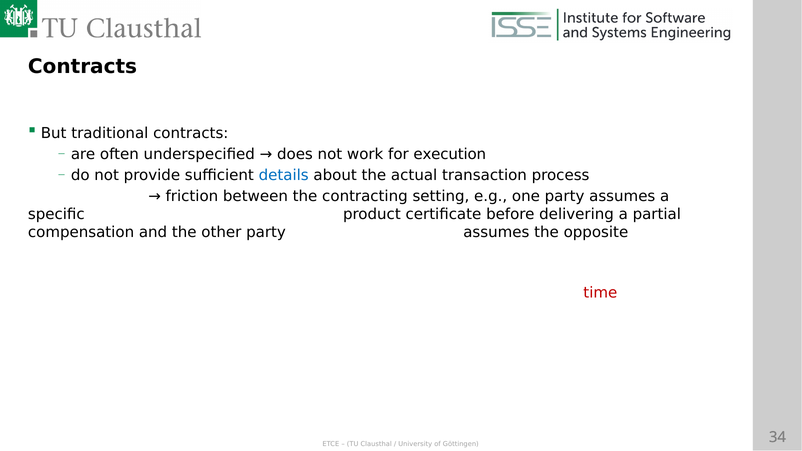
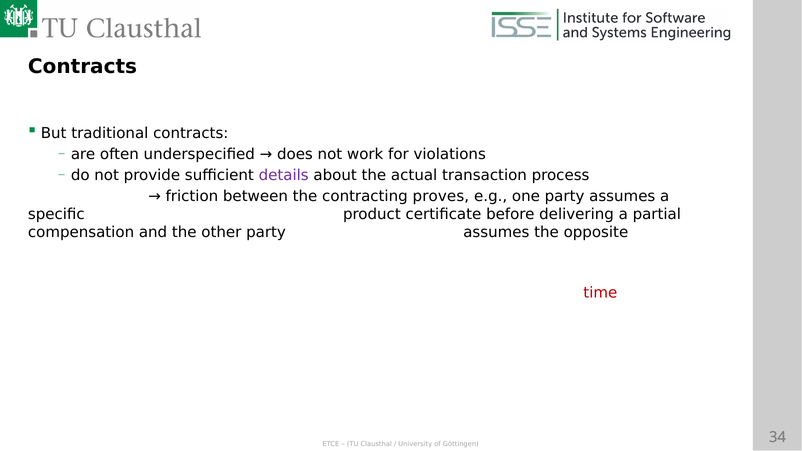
execution: execution -> violations
details colour: blue -> purple
contracting setting: setting -> proves
